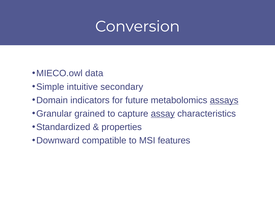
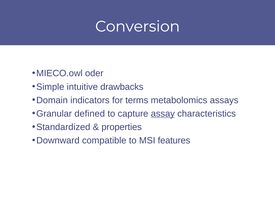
data: data -> oder
secondary: secondary -> drawbacks
future: future -> terms
assays underline: present -> none
grained: grained -> defined
